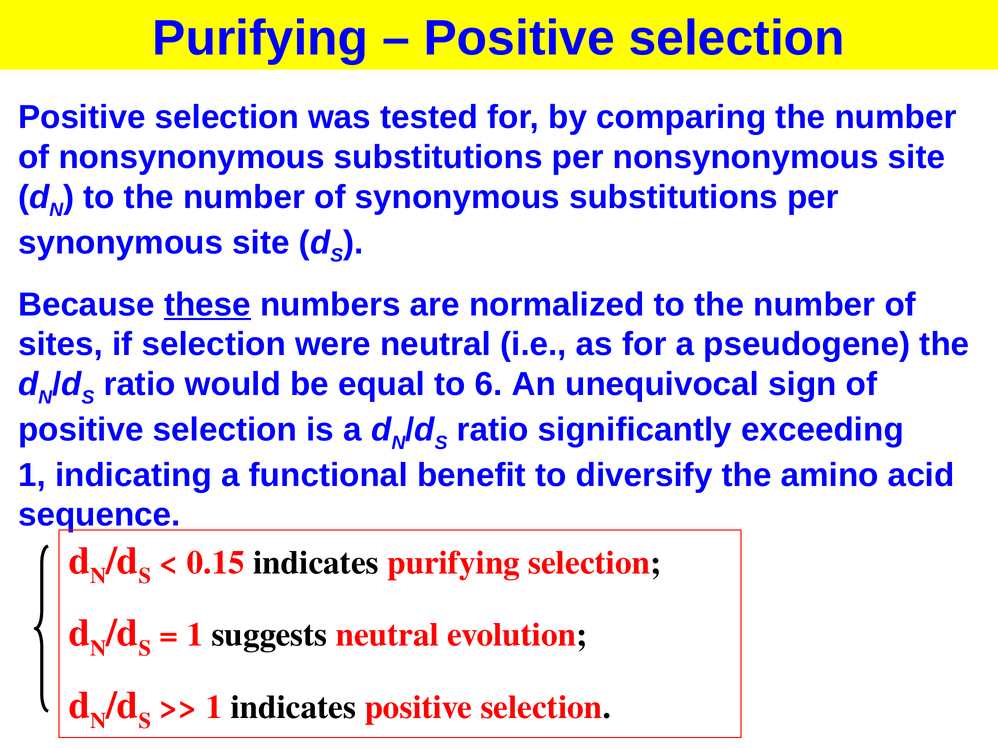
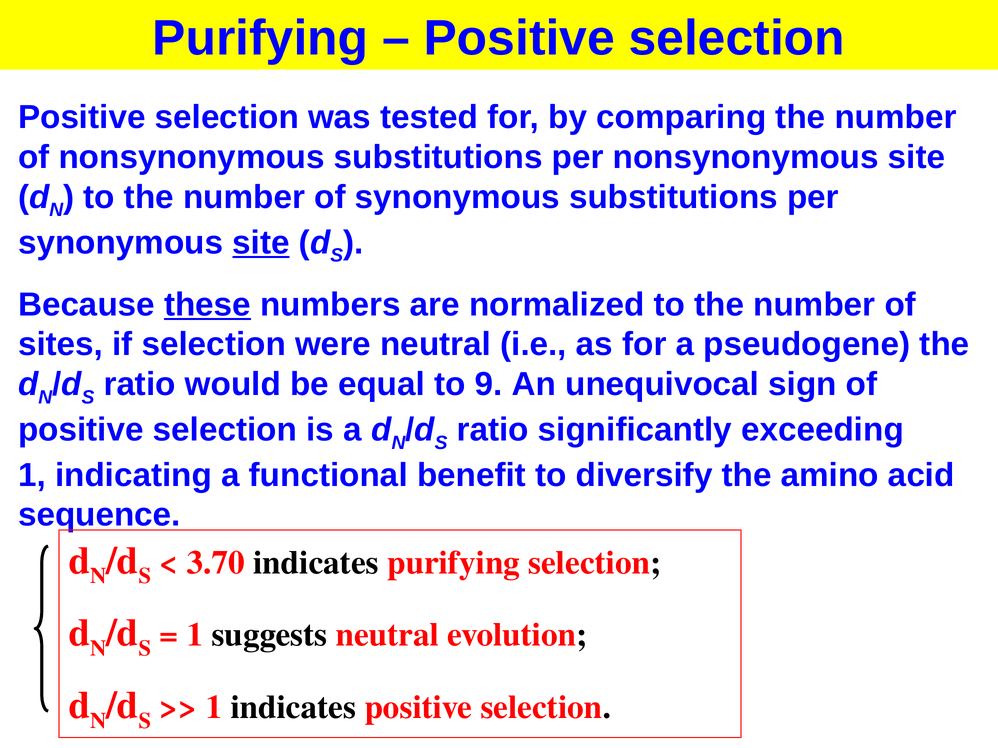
site at (261, 243) underline: none -> present
6: 6 -> 9
0.15: 0.15 -> 3.70
